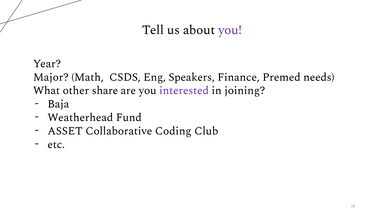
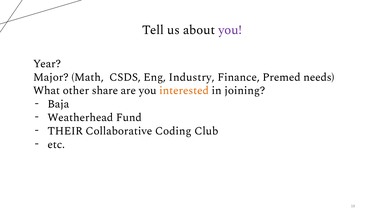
Speakers: Speakers -> Industry
interested colour: purple -> orange
ASSET: ASSET -> THEIR
